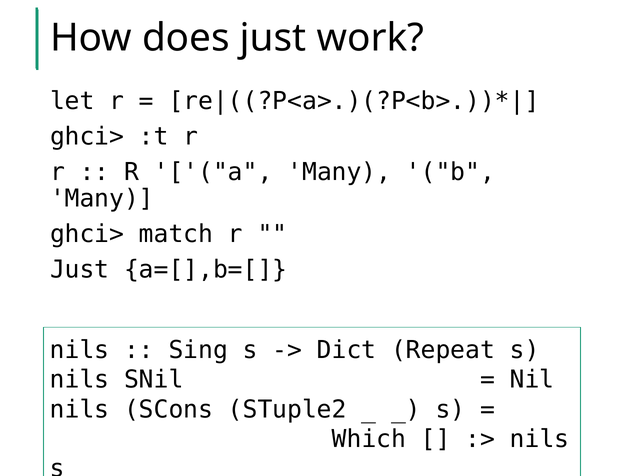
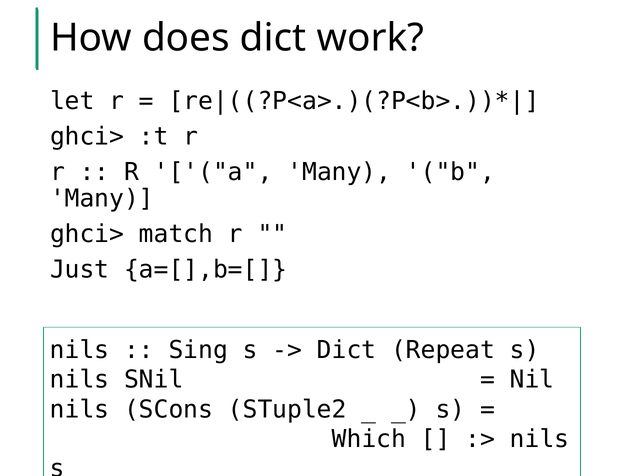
does just: just -> dict
